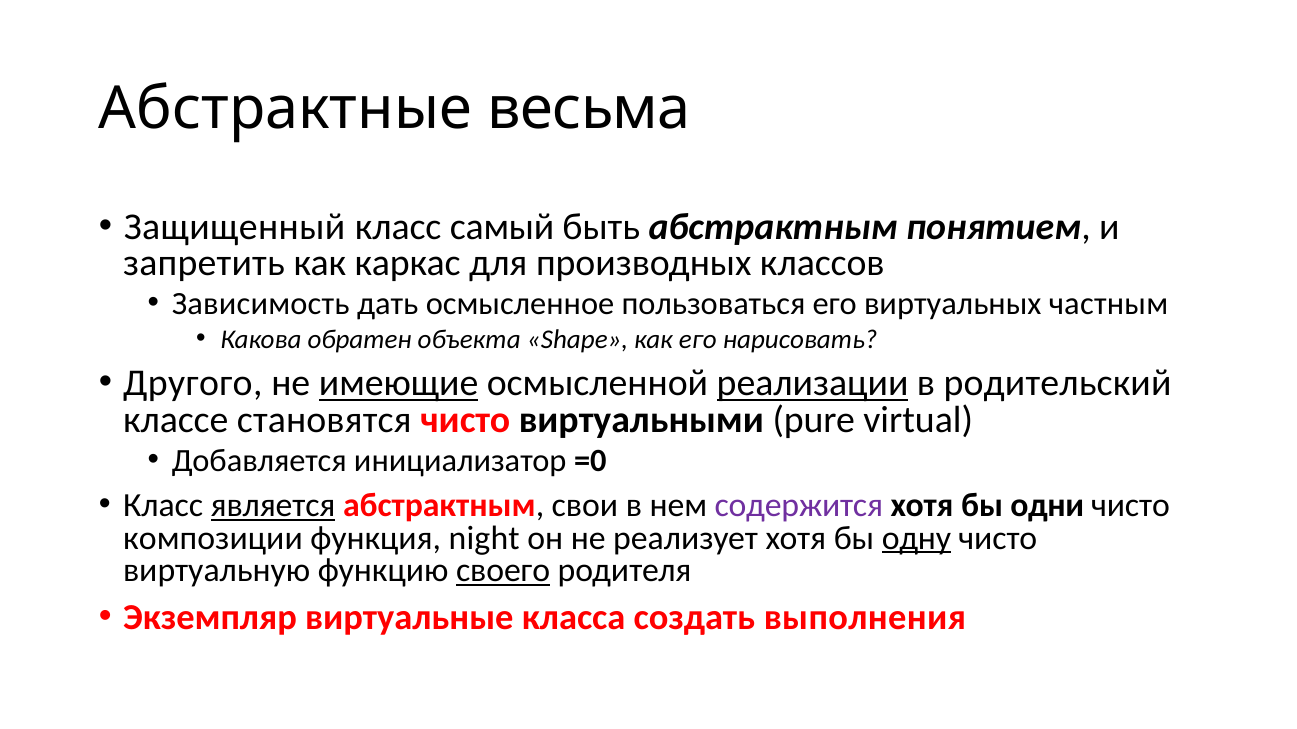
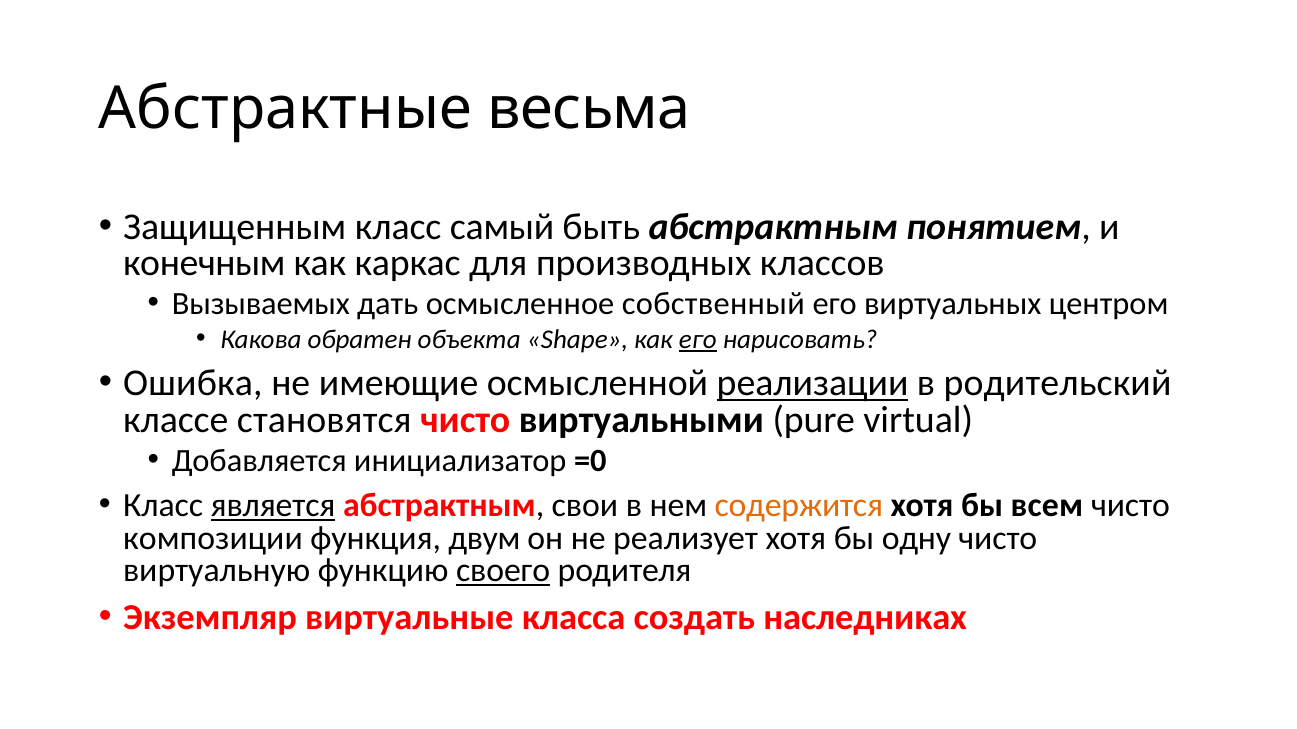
Защищенный: Защищенный -> Защищенным
запретить: запретить -> конечным
Зависимость: Зависимость -> Вызываемых
пользоваться: пользоваться -> собственный
частным: частным -> центром
его at (698, 340) underline: none -> present
Другого: Другого -> Ошибка
имеющие underline: present -> none
содержится colour: purple -> orange
одни: одни -> всем
night: night -> двум
одну underline: present -> none
выполнения: выполнения -> наследниках
